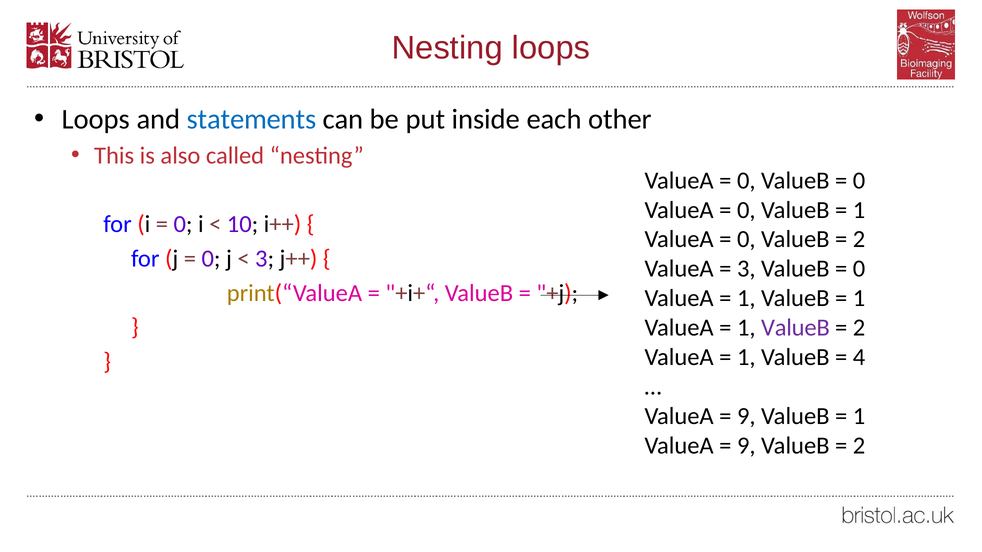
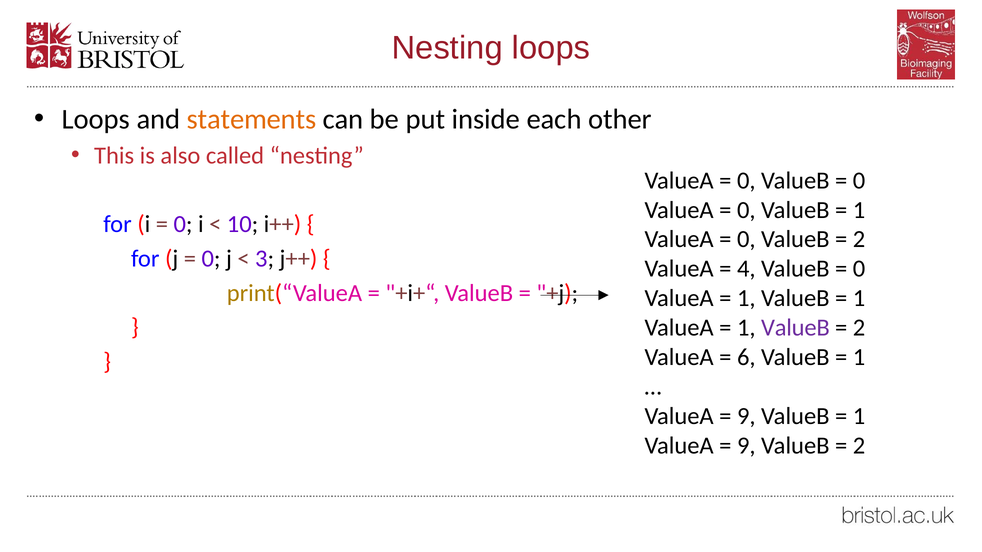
statements colour: blue -> orange
3 at (746, 269): 3 -> 4
1 at (746, 357): 1 -> 6
4 at (859, 357): 4 -> 1
